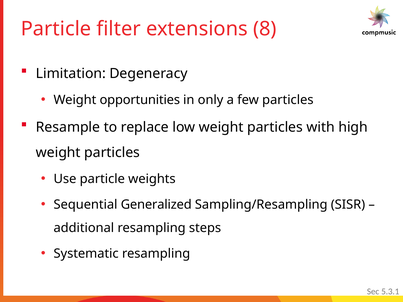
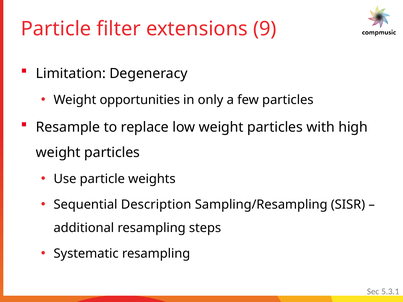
8: 8 -> 9
Generalized: Generalized -> Description
